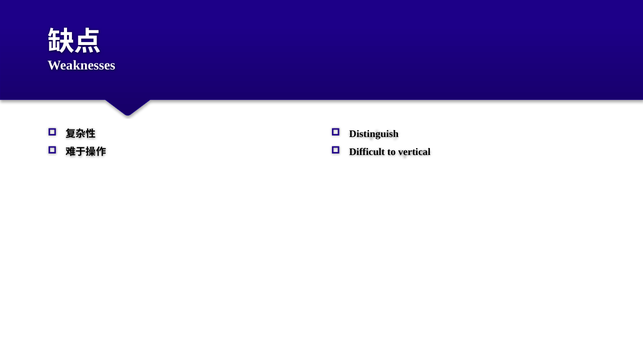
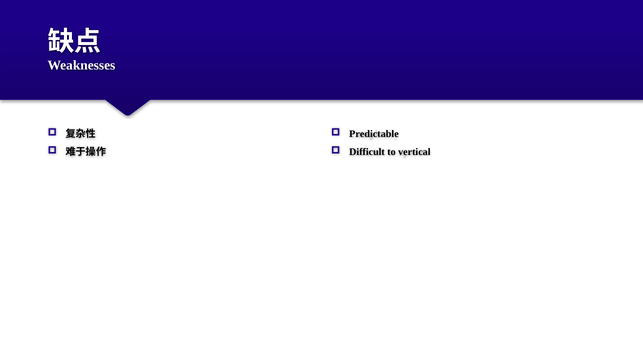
Distinguish: Distinguish -> Predictable
